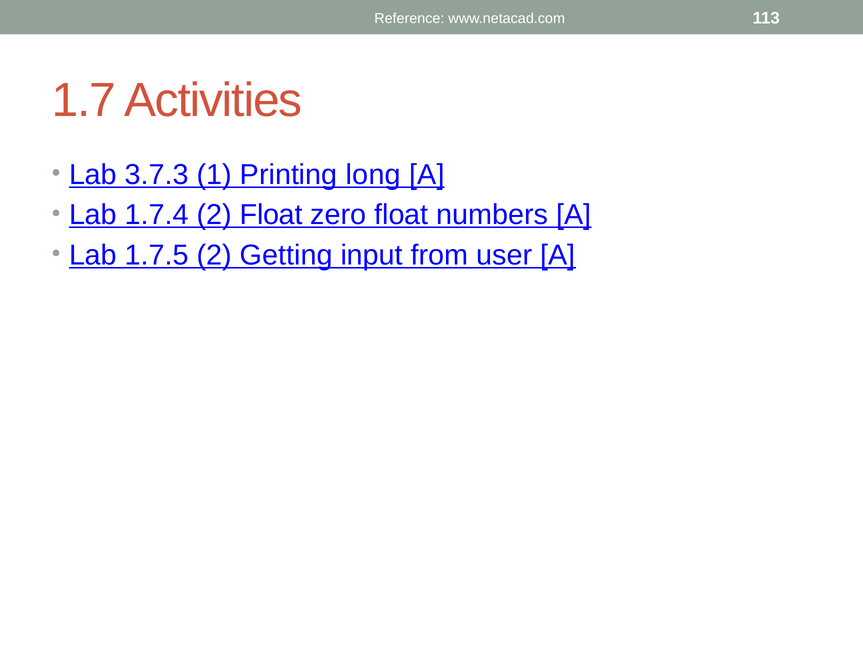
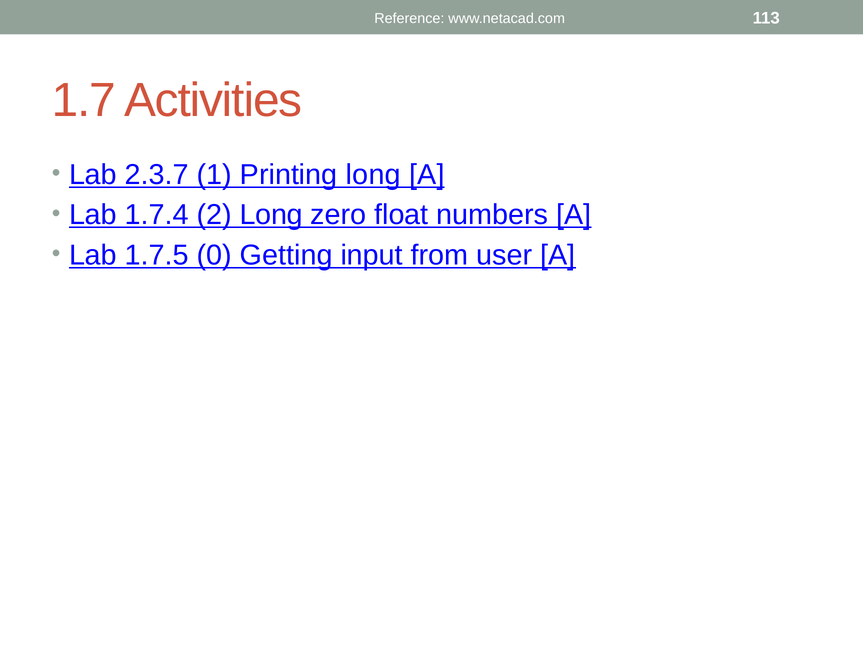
3.7.3: 3.7.3 -> 2.3.7
2 Float: Float -> Long
1.7.5 2: 2 -> 0
